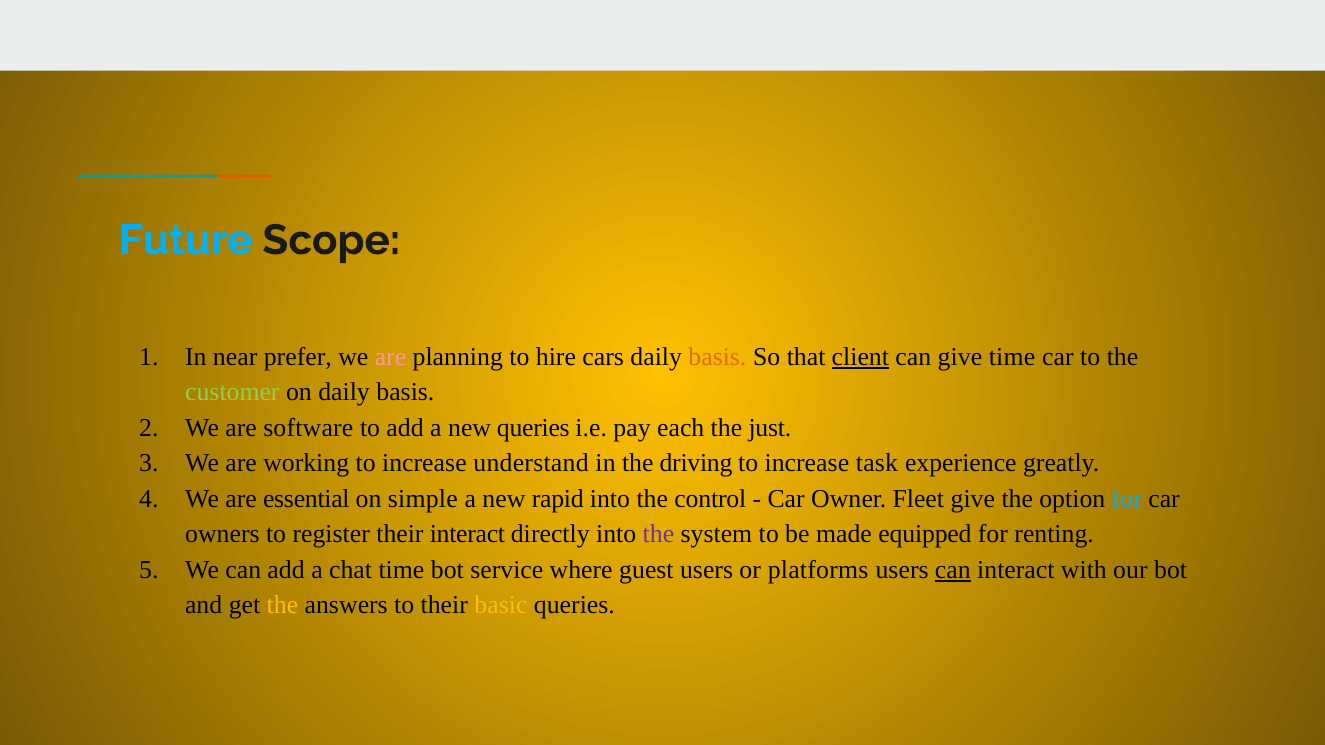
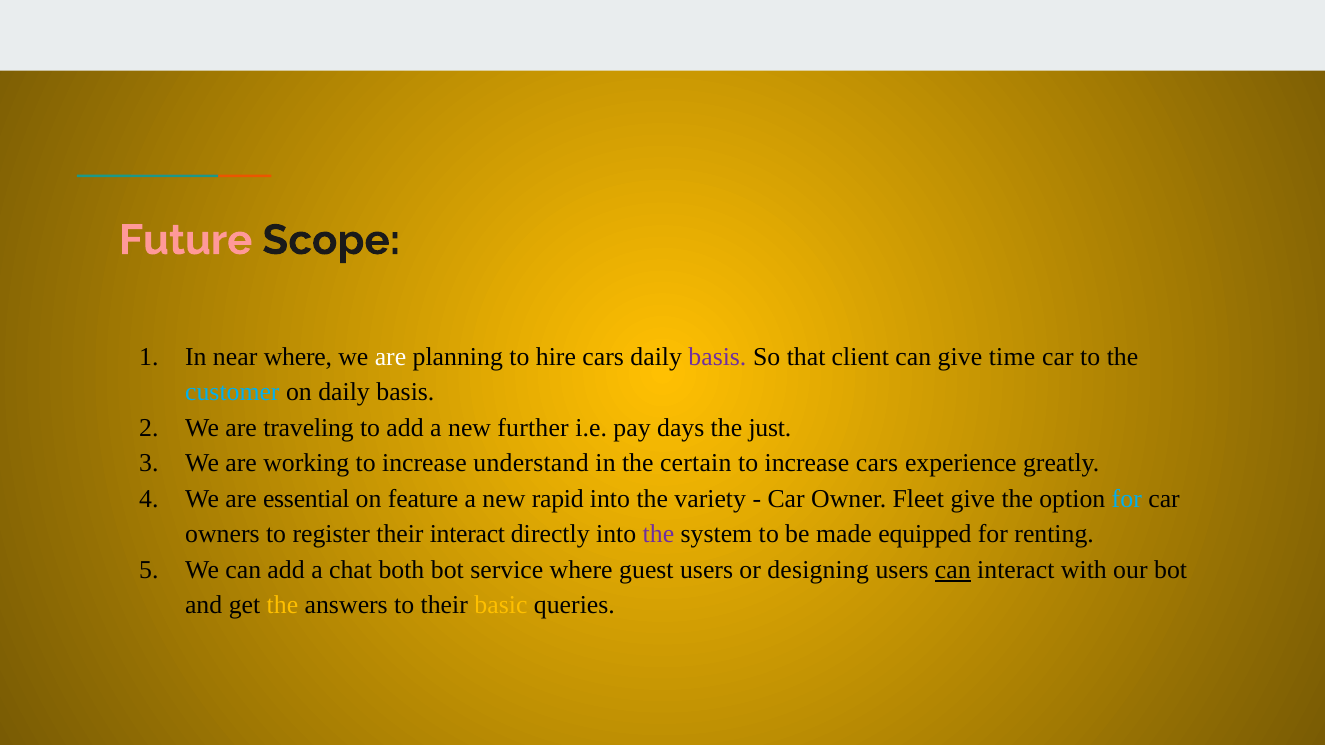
Future colour: light blue -> pink
near prefer: prefer -> where
are at (391, 357) colour: pink -> white
basis at (717, 357) colour: orange -> purple
client underline: present -> none
customer colour: light green -> light blue
software: software -> traveling
new queries: queries -> further
each: each -> days
driving: driving -> certain
increase task: task -> cars
simple: simple -> feature
control: control -> variety
chat time: time -> both
platforms: platforms -> designing
